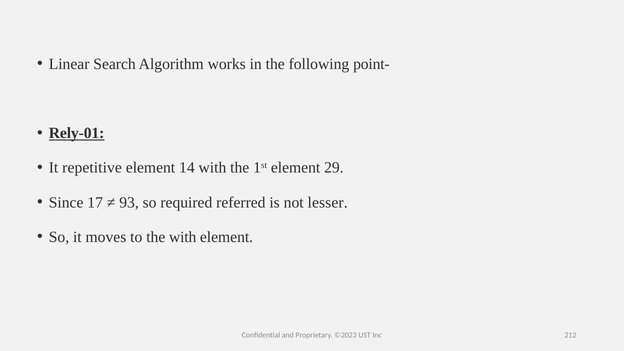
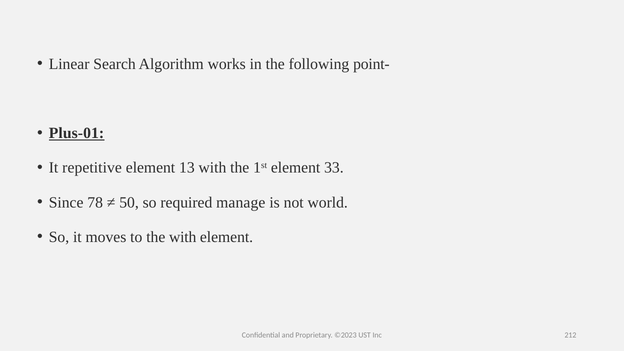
Rely-01: Rely-01 -> Plus-01
14: 14 -> 13
29: 29 -> 33
17: 17 -> 78
93: 93 -> 50
referred: referred -> manage
lesser: lesser -> world
